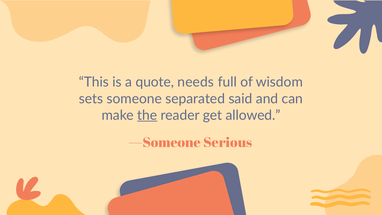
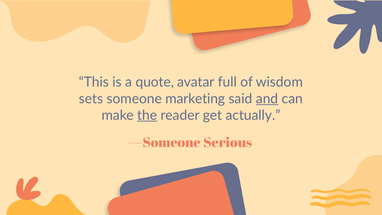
needs: needs -> avatar
separated: separated -> marketing
and underline: none -> present
allowed: allowed -> actually
